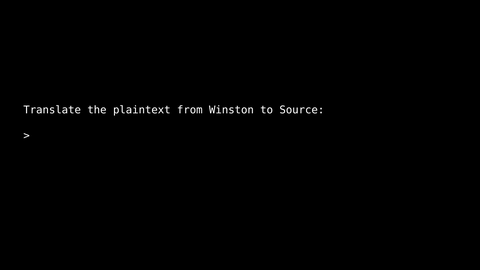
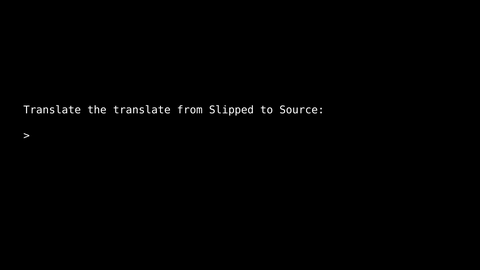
the plaintext: plaintext -> translate
Winston: Winston -> Slipped
